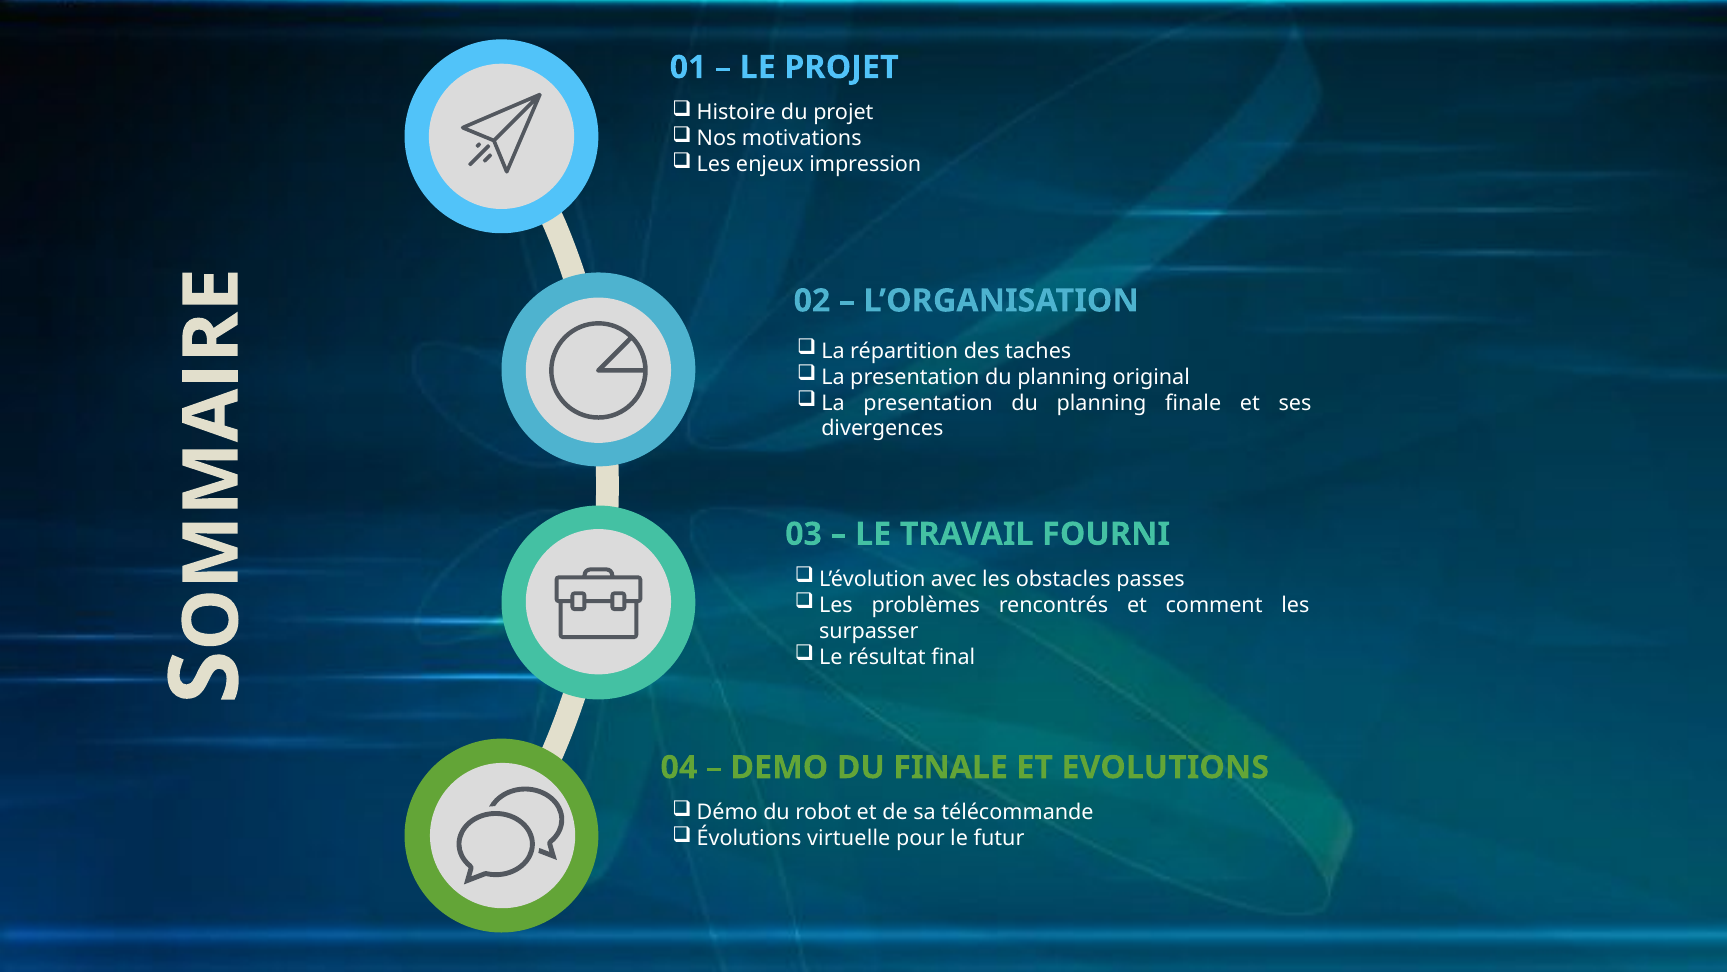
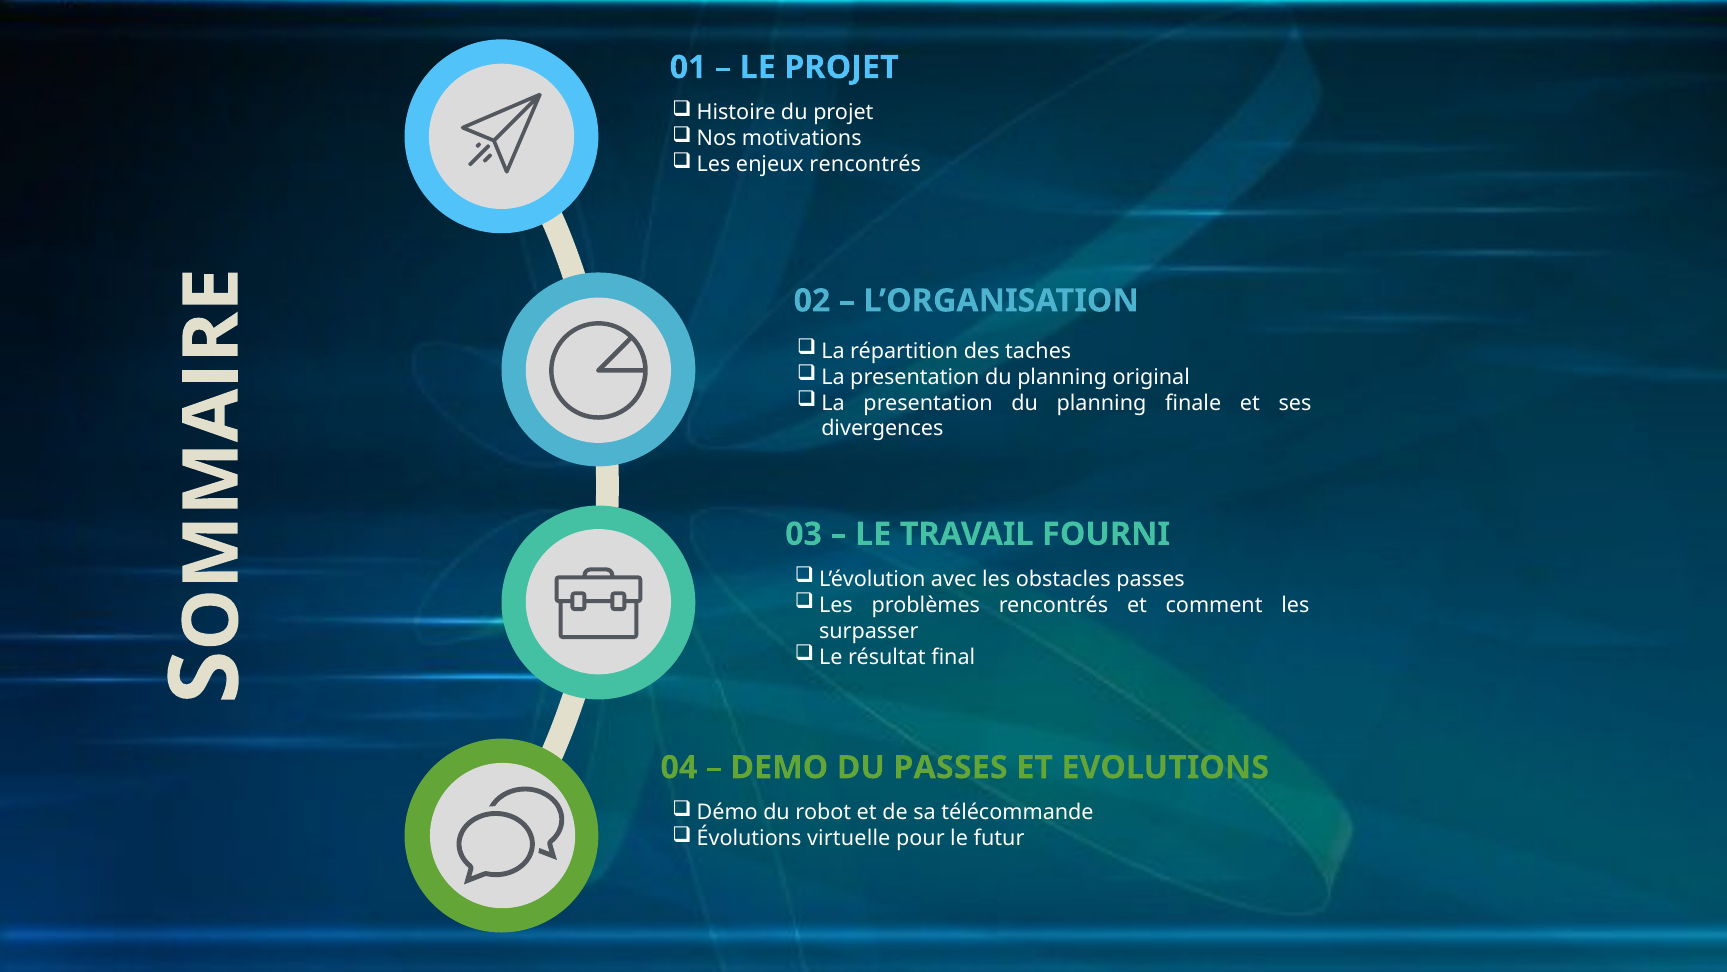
enjeux impression: impression -> rencontrés
DU FINALE: FINALE -> PASSES
